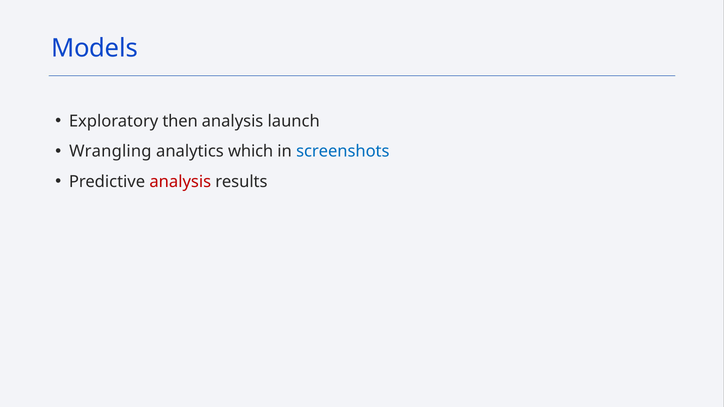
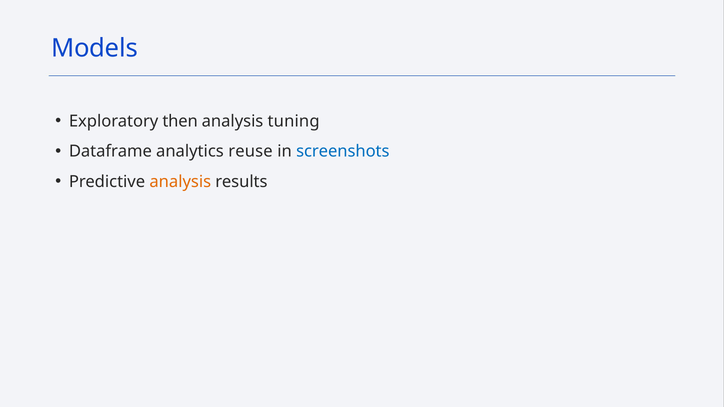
launch: launch -> tuning
Wrangling: Wrangling -> Dataframe
which: which -> reuse
analysis at (180, 182) colour: red -> orange
